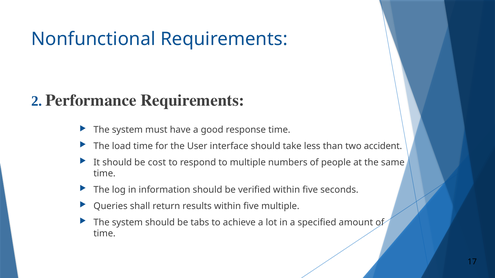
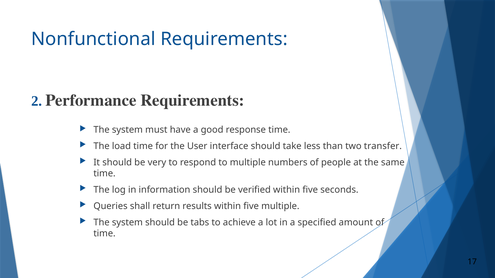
accident: accident -> transfer
cost: cost -> very
